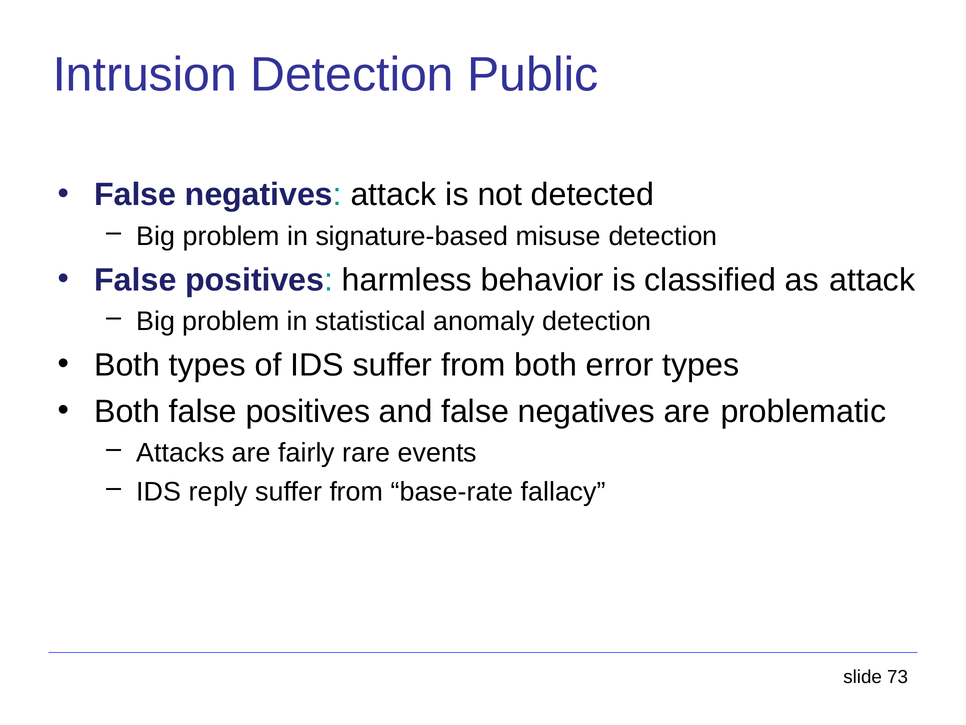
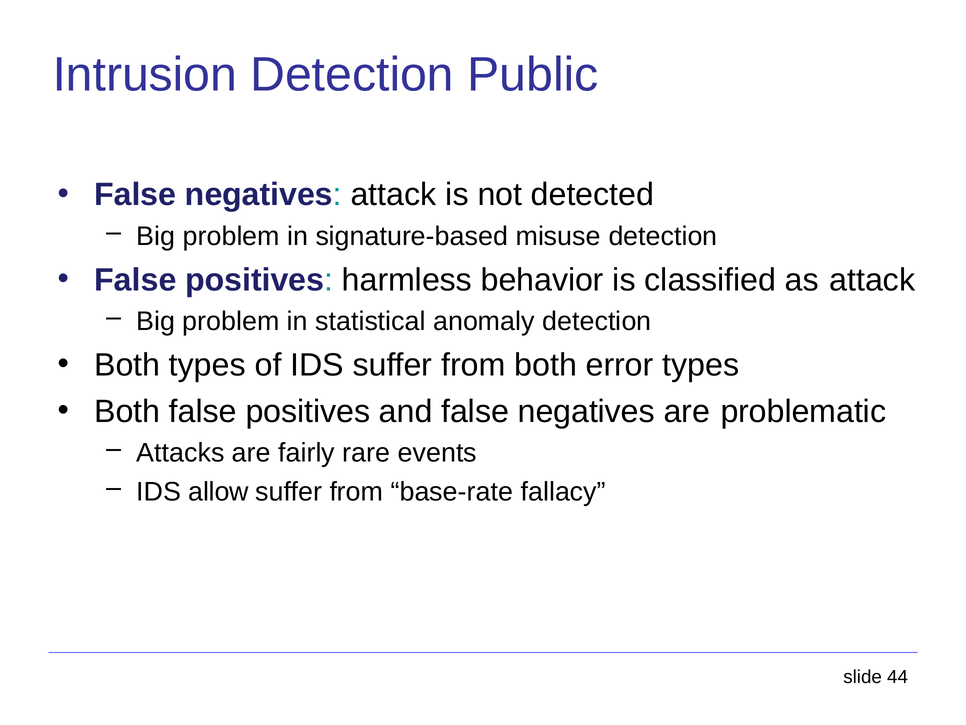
reply: reply -> allow
73: 73 -> 44
